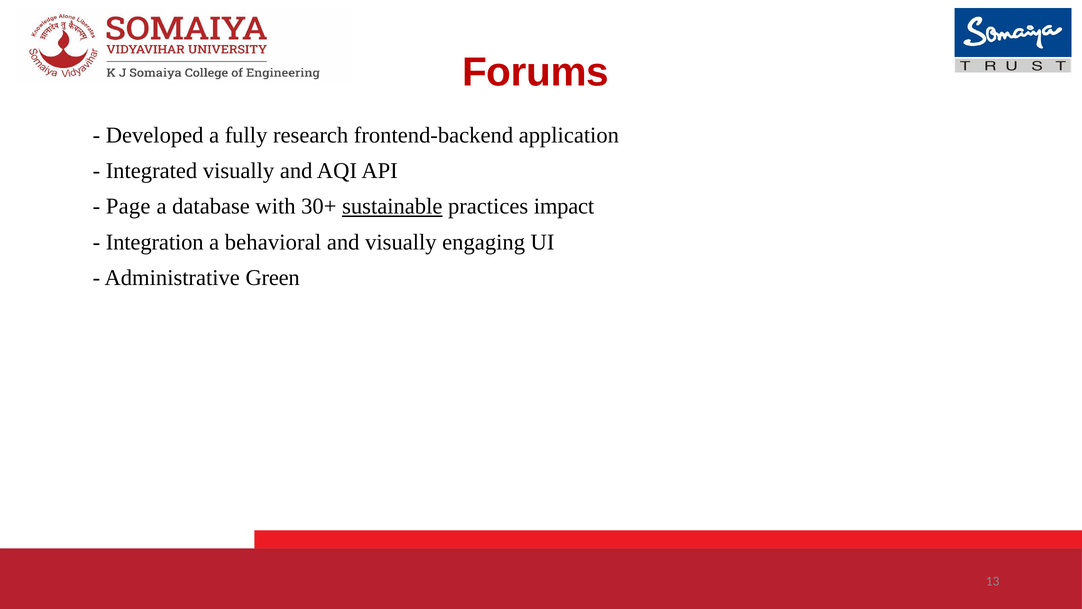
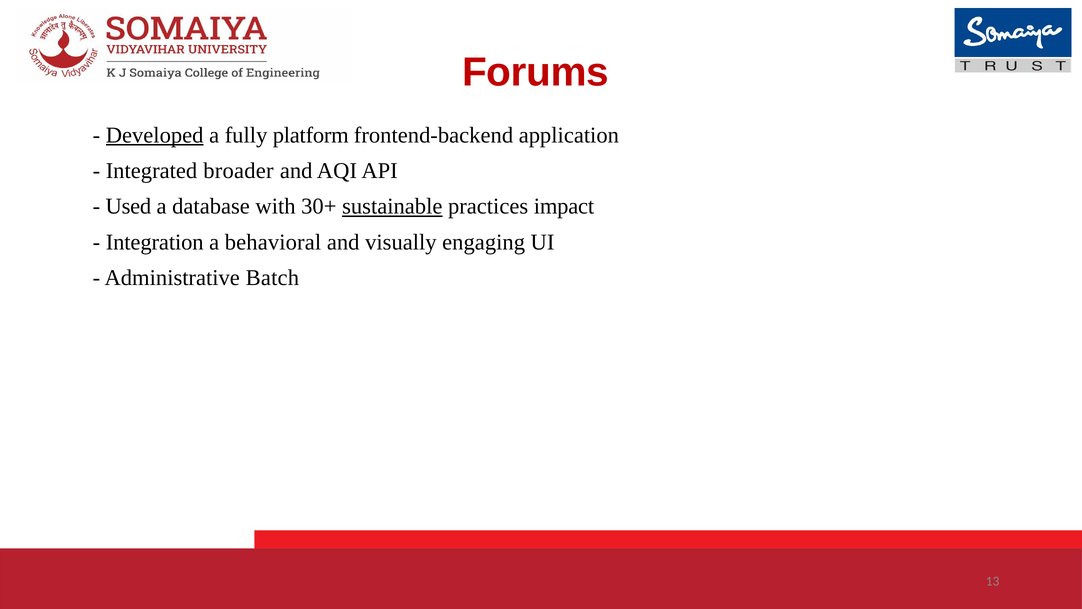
Developed underline: none -> present
research: research -> platform
Integrated visually: visually -> broader
Page: Page -> Used
Green: Green -> Batch
